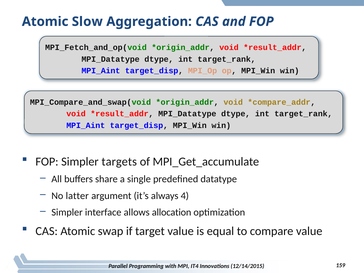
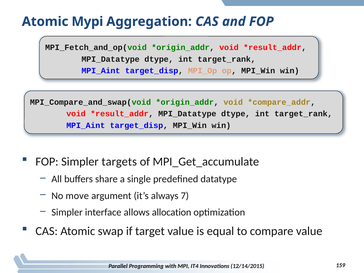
Slow: Slow -> Mypi
latter: latter -> move
4: 4 -> 7
